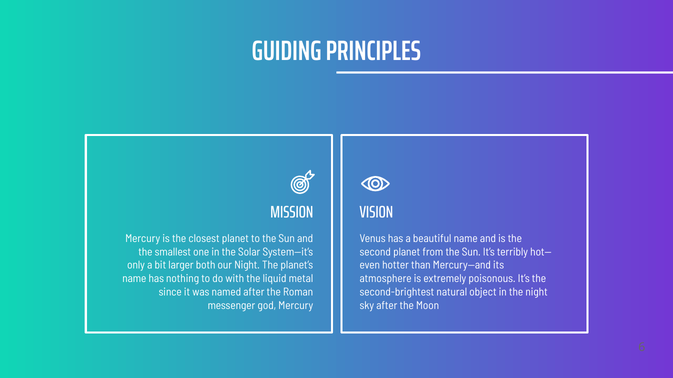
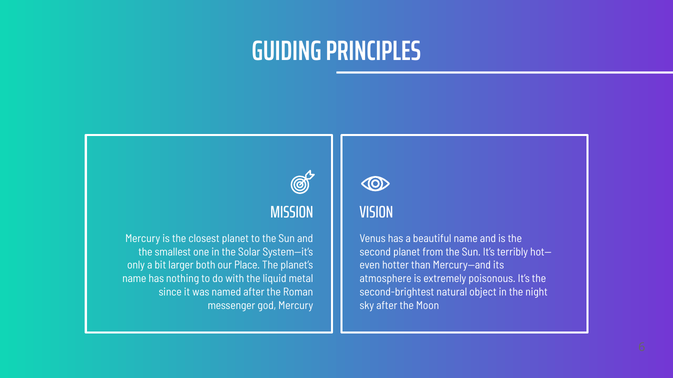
our Night: Night -> Place
